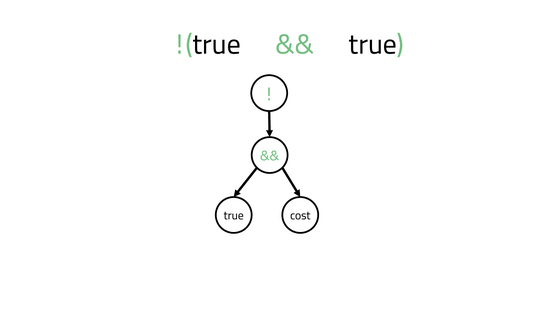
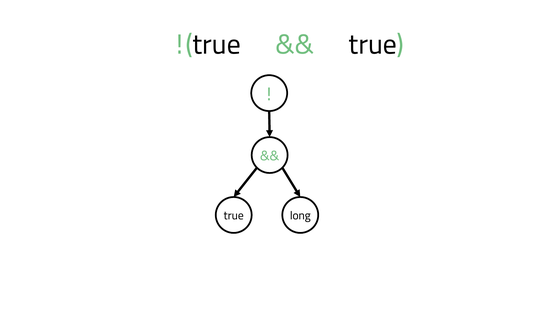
cost: cost -> long
